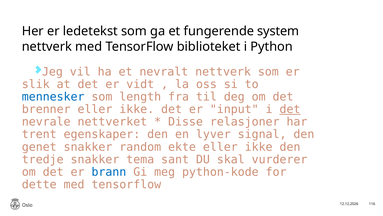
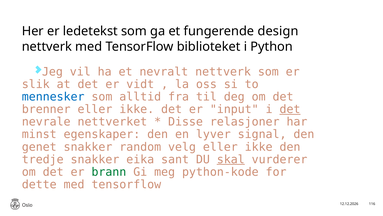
system: system -> design
length: length -> alltid
trent: trent -> minst
ekte: ekte -> velg
tema: tema -> eika
skal underline: none -> present
brann colour: blue -> green
